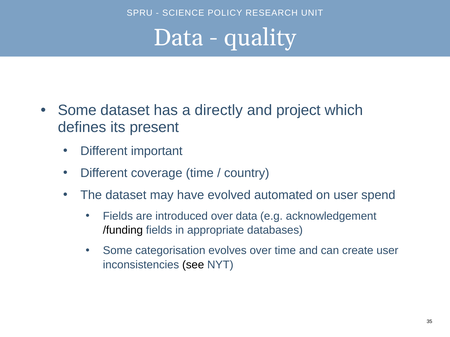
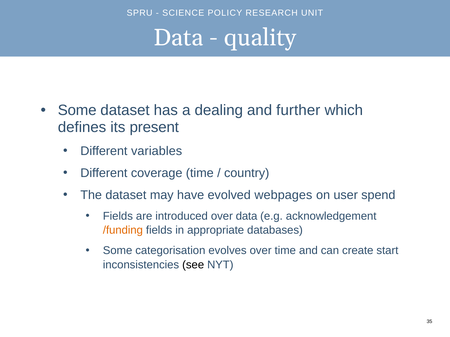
directly: directly -> dealing
project: project -> further
important: important -> variables
automated: automated -> webpages
/funding colour: black -> orange
create user: user -> start
